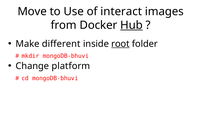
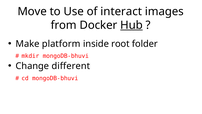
different: different -> platform
root underline: present -> none
platform: platform -> different
